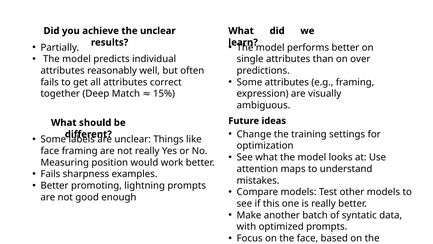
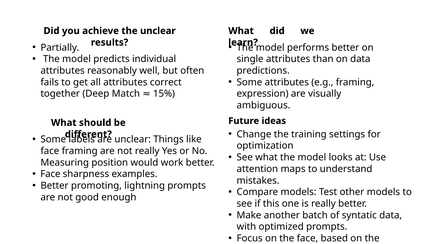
on over: over -> data
Fails at (50, 174): Fails -> Face
